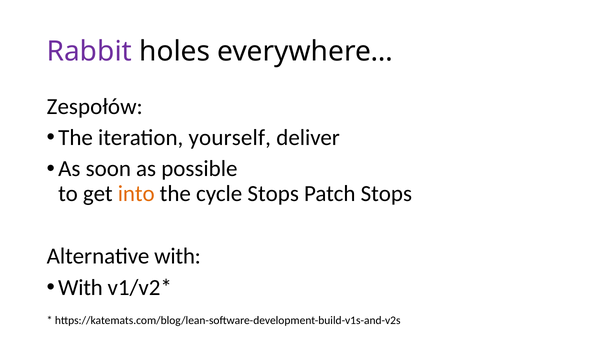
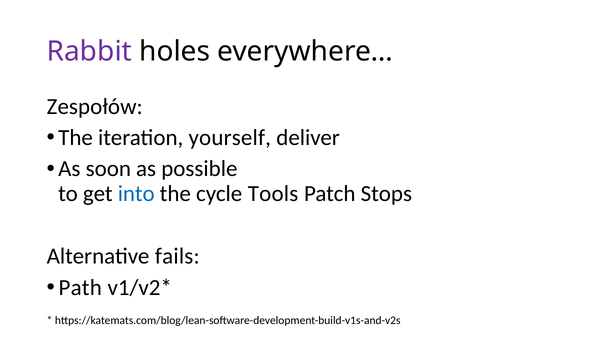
into colour: orange -> blue
cycle Stops: Stops -> Tools
Alternative with: with -> fails
With at (80, 287): With -> Path
